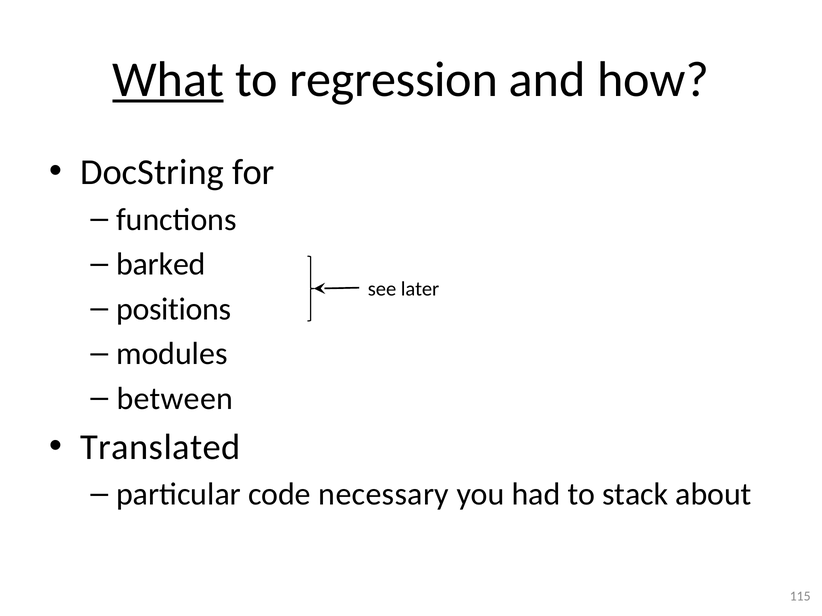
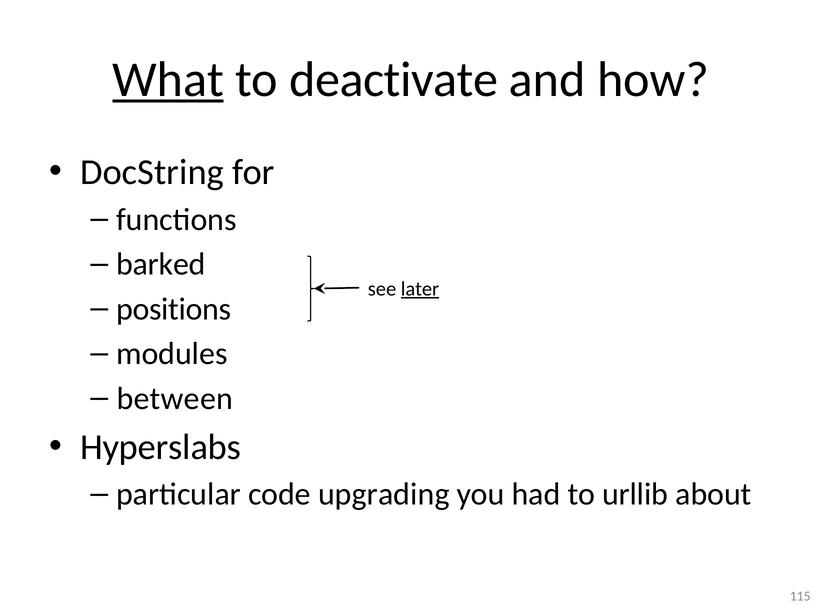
regression: regression -> deactivate
later underline: none -> present
Translated: Translated -> Hyperslabs
necessary: necessary -> upgrading
stack: stack -> urllib
